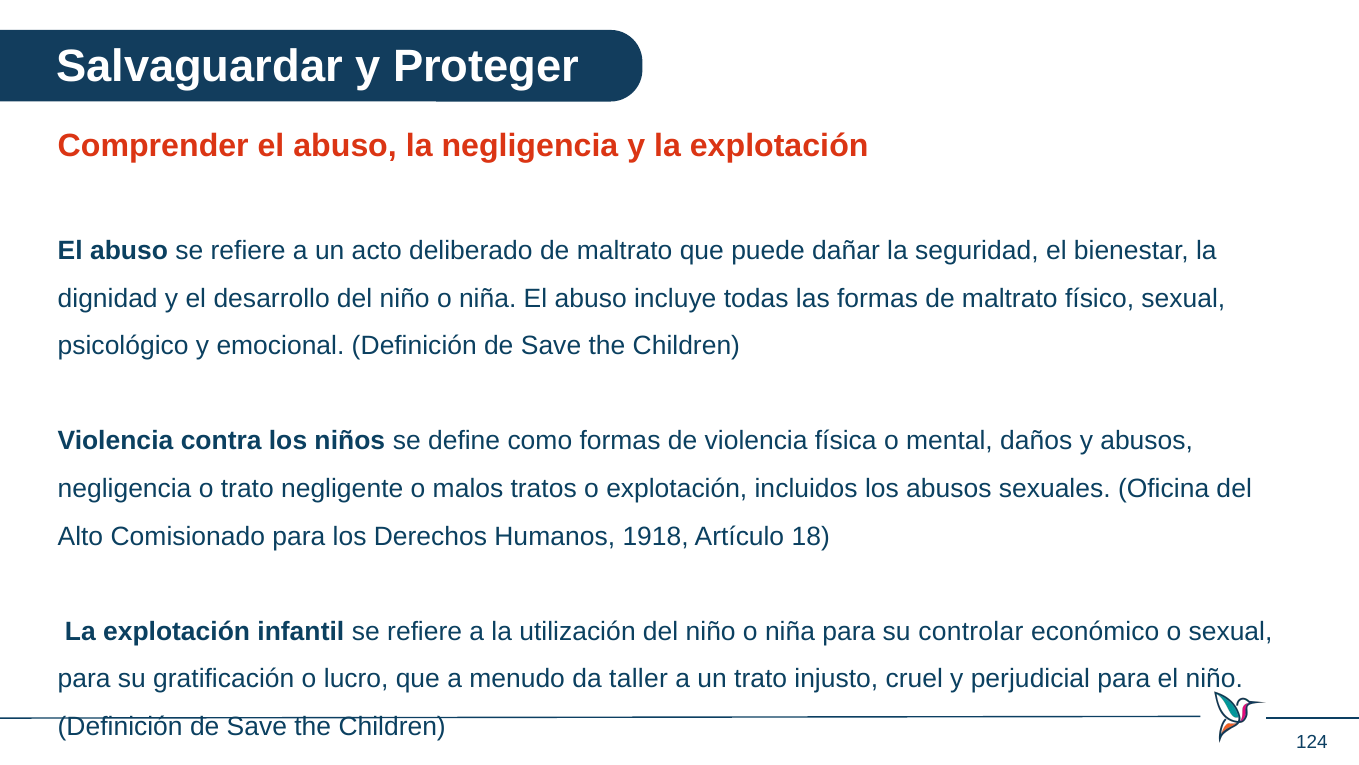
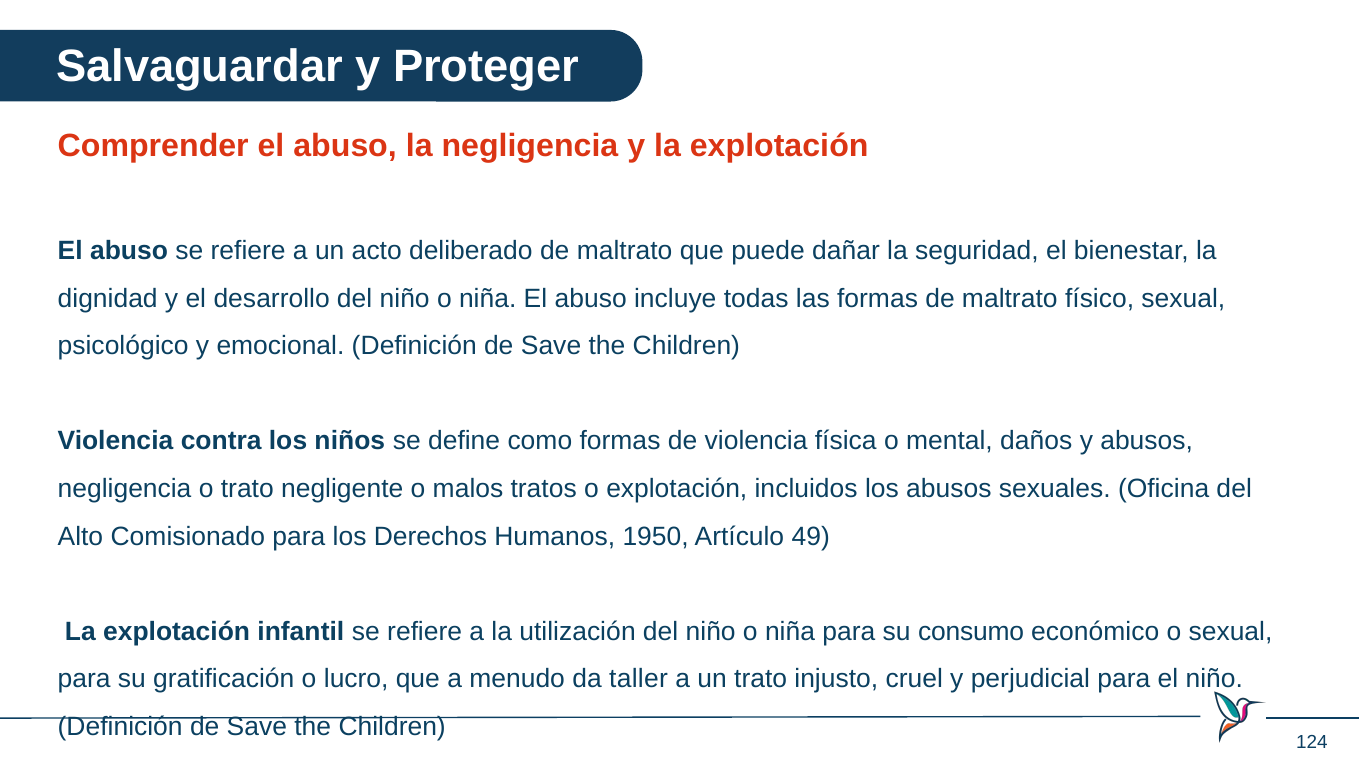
1918: 1918 -> 1950
18: 18 -> 49
controlar: controlar -> consumo
